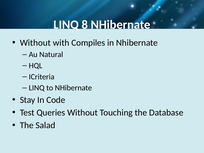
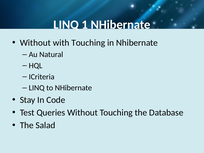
8: 8 -> 1
with Compiles: Compiles -> Touching
